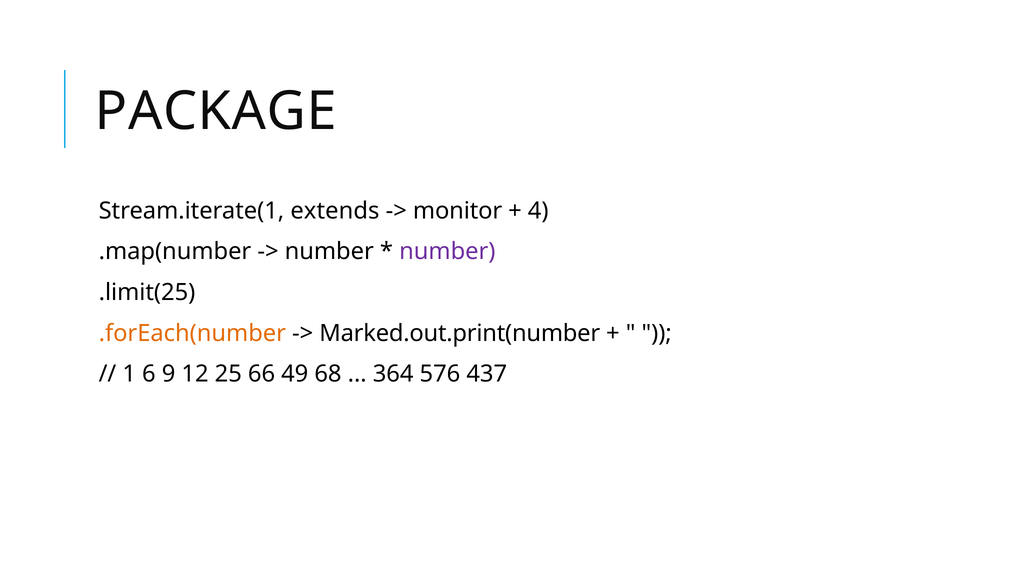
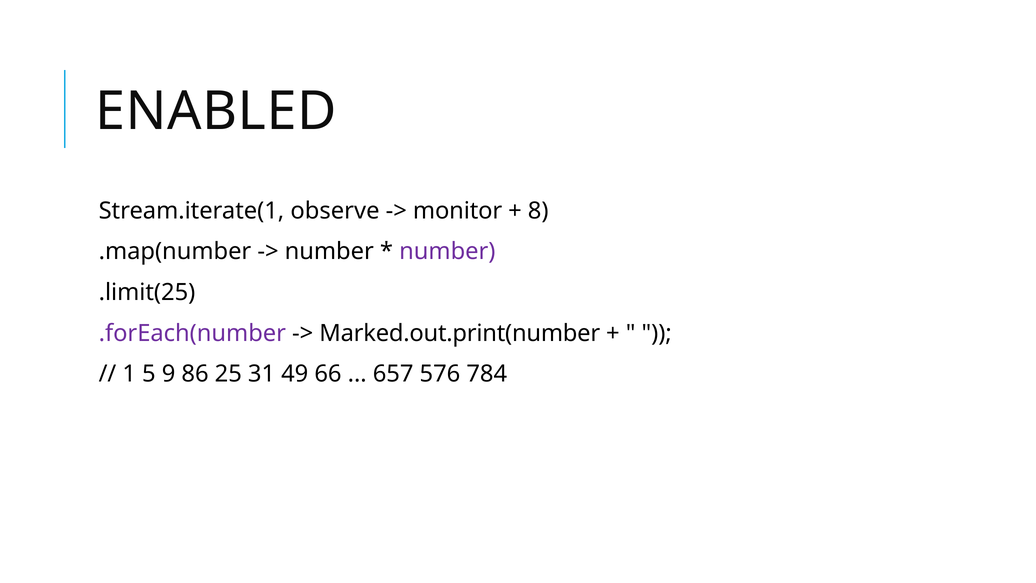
PACKAGE: PACKAGE -> ENABLED
extends: extends -> observe
4: 4 -> 8
.forEach(number colour: orange -> purple
6: 6 -> 5
12: 12 -> 86
66: 66 -> 31
68: 68 -> 66
364: 364 -> 657
437: 437 -> 784
